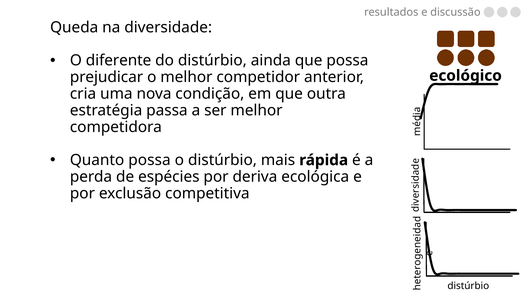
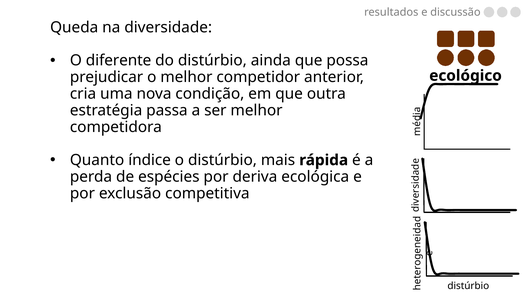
Quanto possa: possa -> índice
